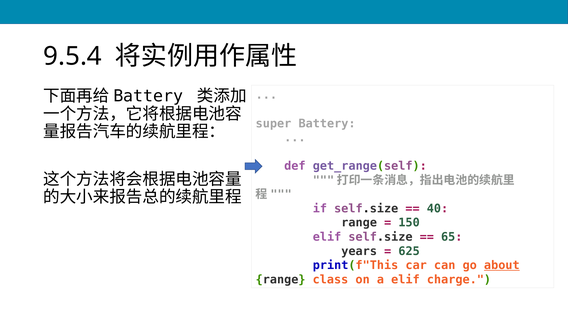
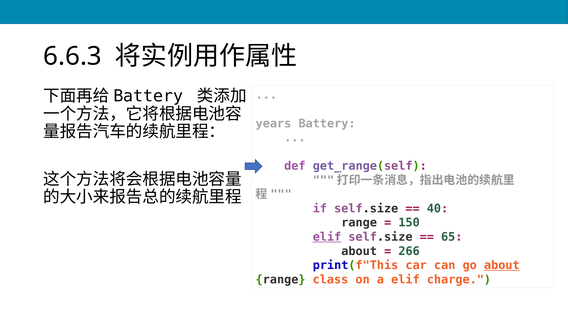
9.5.4: 9.5.4 -> 6.6.3
super: super -> years
elif at (327, 237) underline: none -> present
years at (359, 252): years -> about
625: 625 -> 266
